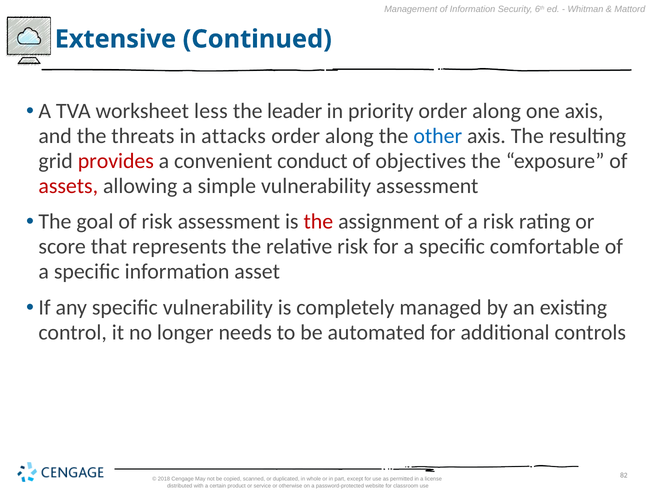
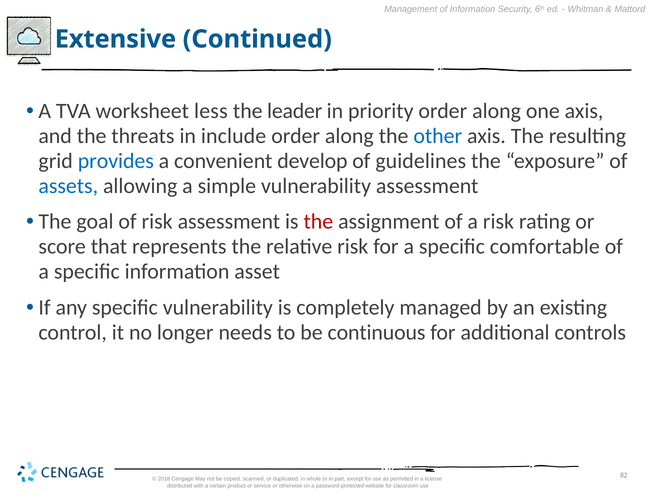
attacks: attacks -> include
provides colour: red -> blue
conduct: conduct -> develop
objectives: objectives -> guidelines
assets colour: red -> blue
automated: automated -> continuous
